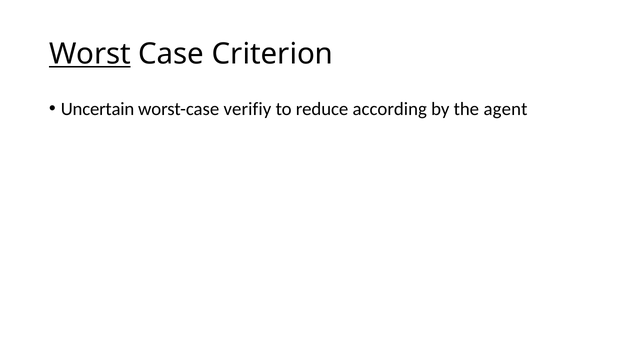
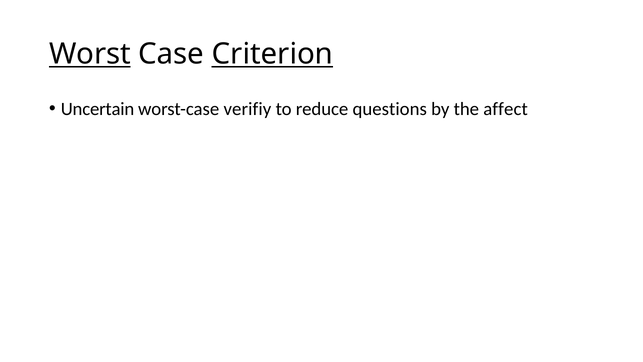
Criterion underline: none -> present
according: according -> questions
agent: agent -> affect
